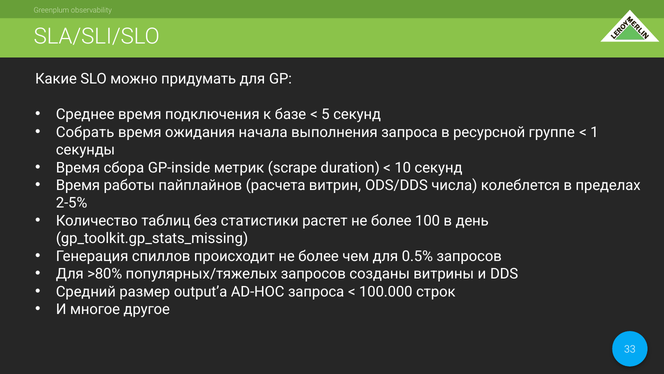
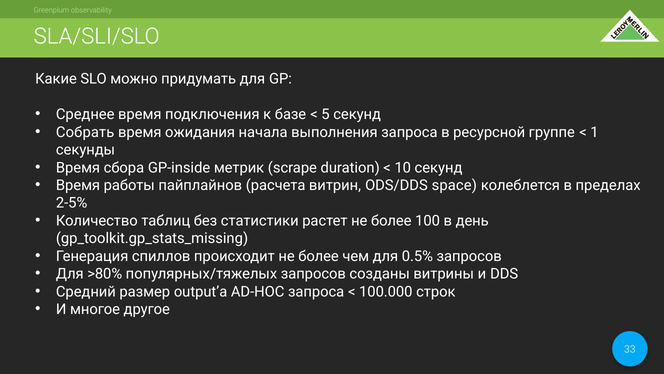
числа: числа -> space
